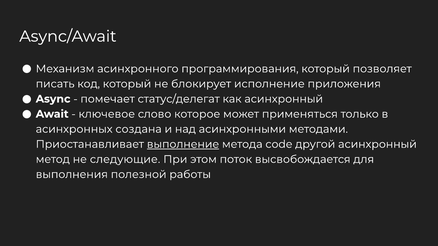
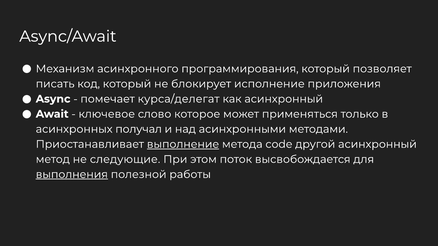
статус/делегат: статус/делегат -> курса/делегат
создана: создана -> получал
выполнения underline: none -> present
